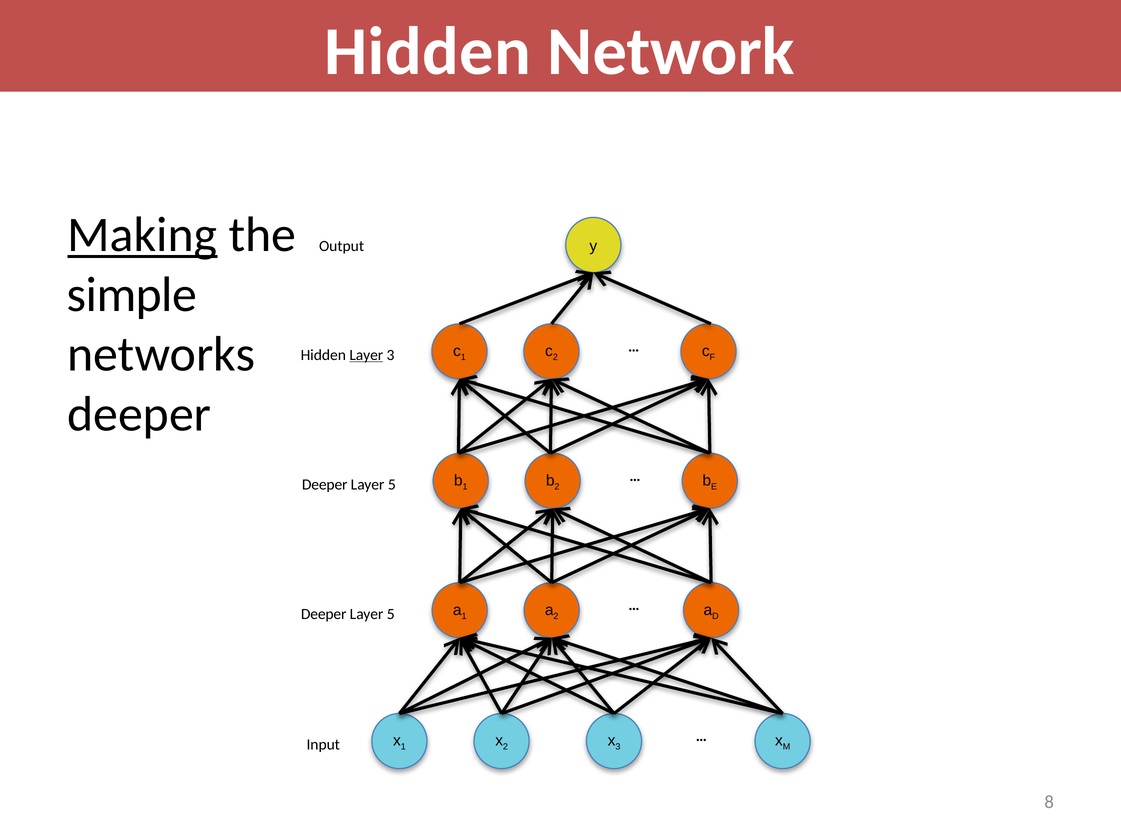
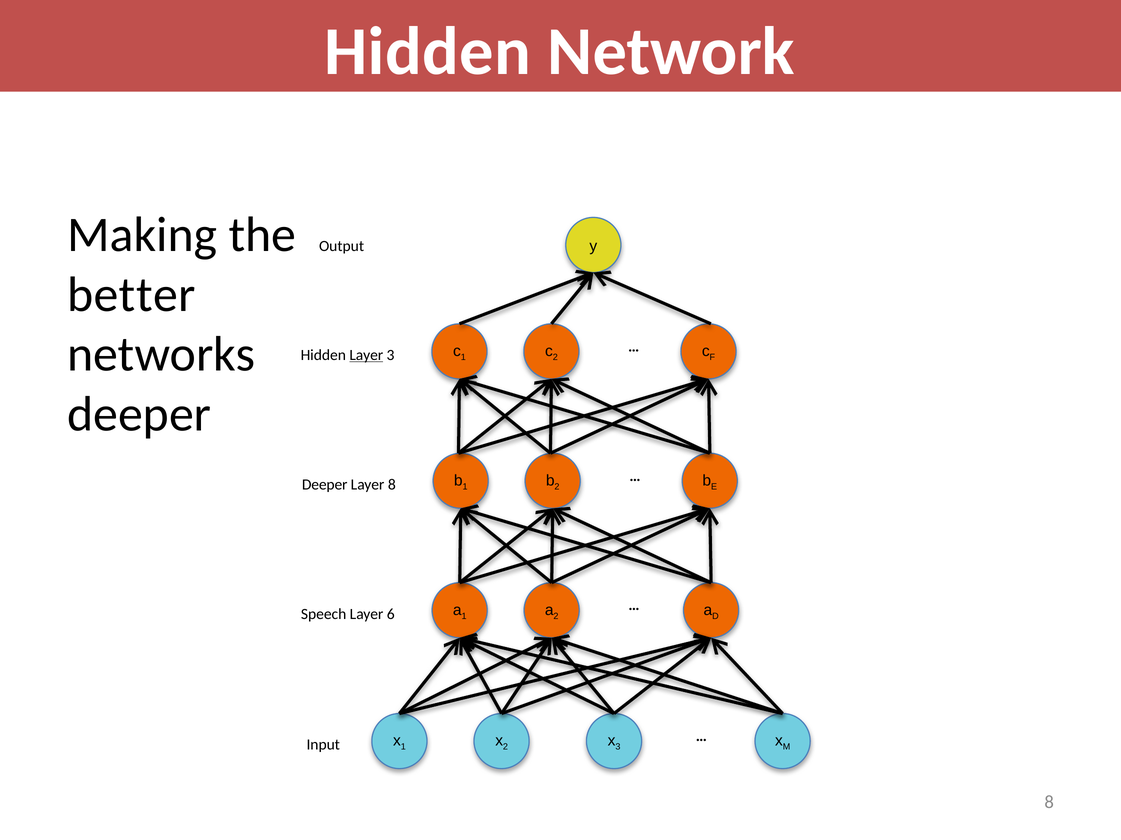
Making underline: present -> none
simple: simple -> better
5 at (392, 485): 5 -> 8
Deeper at (324, 614): Deeper -> Speech
5 at (391, 614): 5 -> 6
